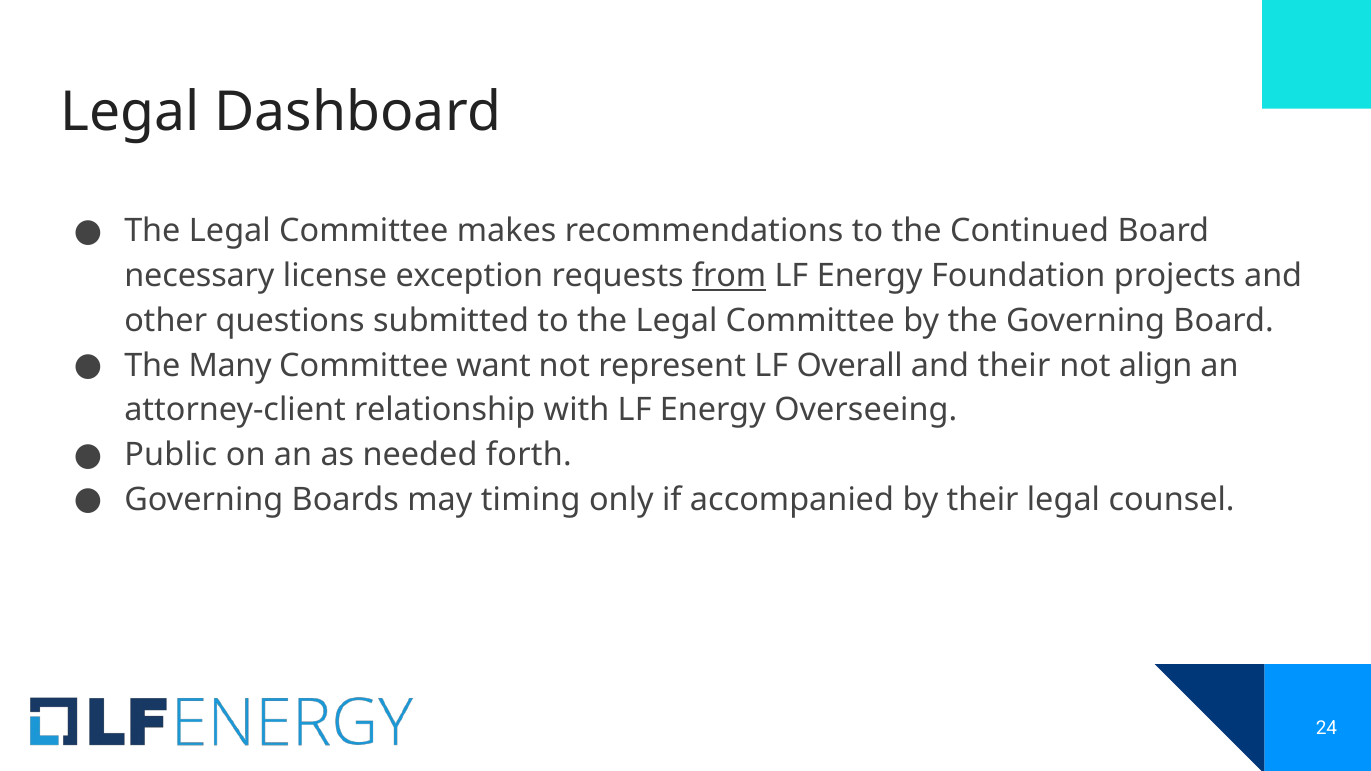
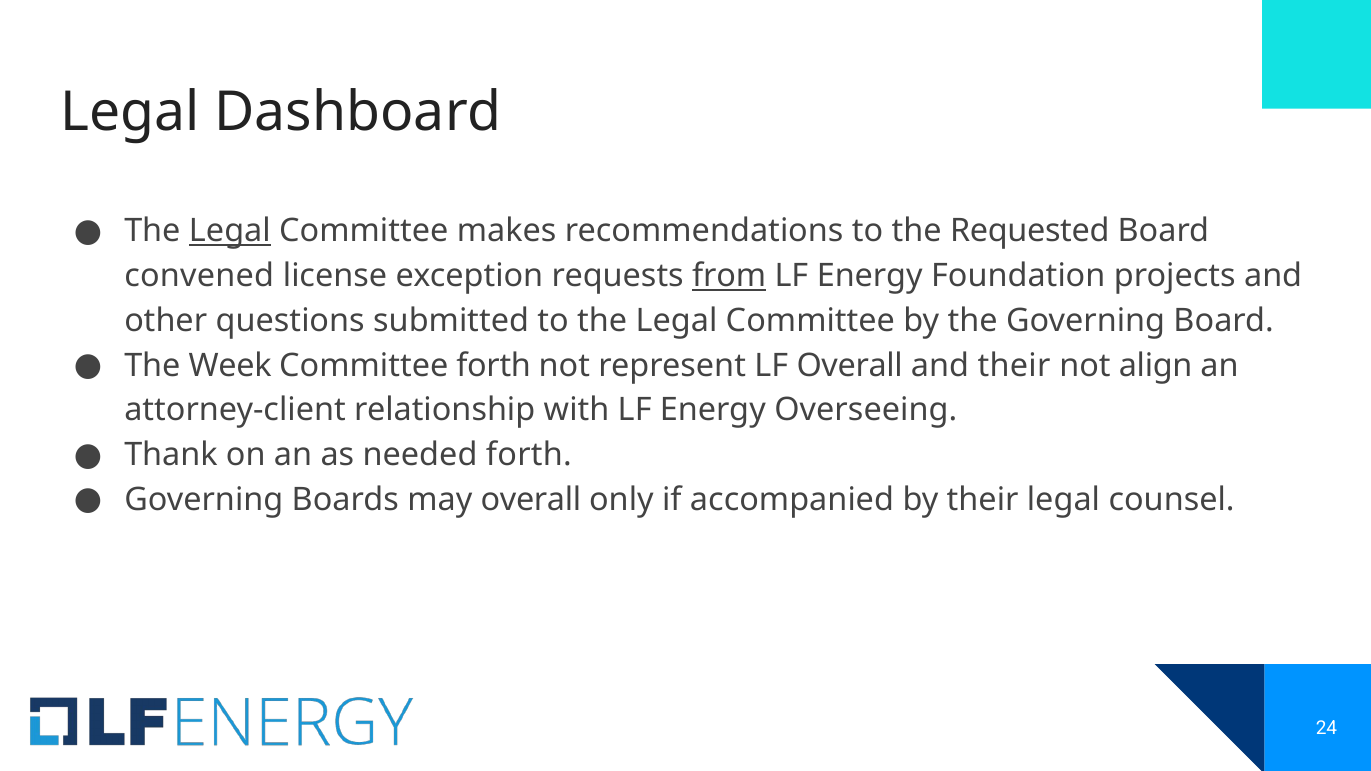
Legal at (230, 231) underline: none -> present
Continued: Continued -> Requested
necessary: necessary -> convened
Many: Many -> Week
Committee want: want -> forth
Public: Public -> Thank
may timing: timing -> overall
